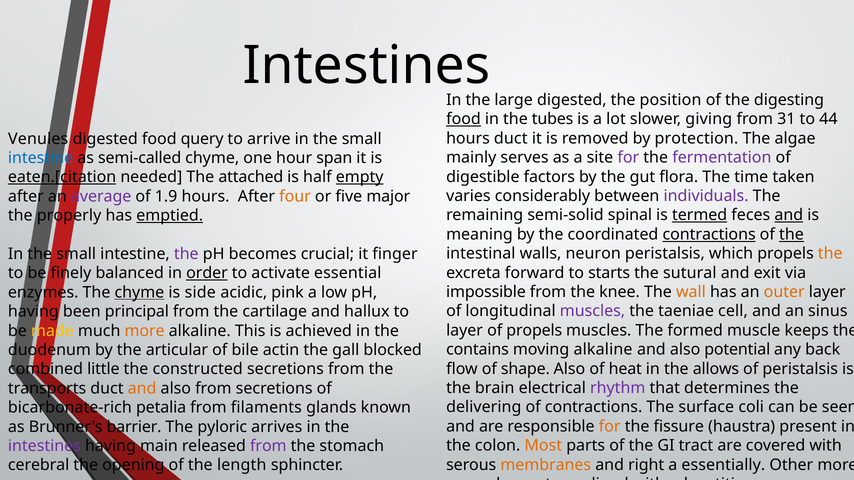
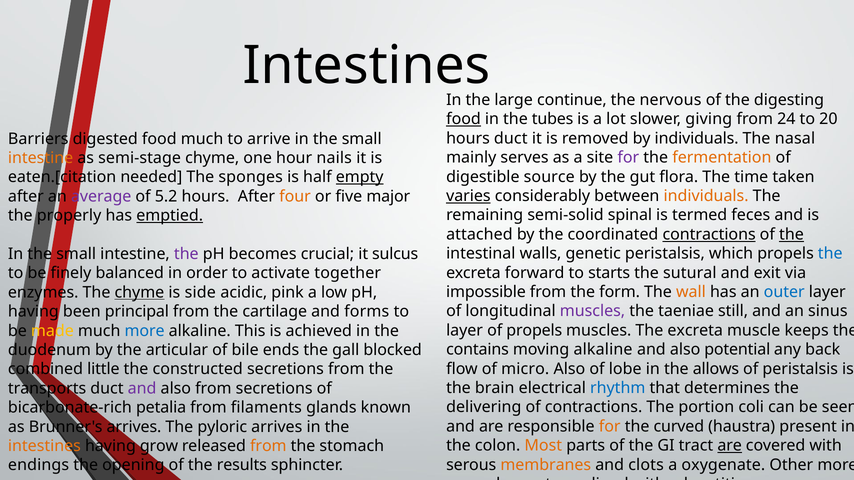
large digested: digested -> continue
position: position -> nervous
31: 31 -> 24
44: 44 -> 20
by protection: protection -> individuals
algae: algae -> nasal
Venules: Venules -> Barriers
food query: query -> much
fermentation colour: purple -> orange
intestine at (41, 158) colour: blue -> orange
semi-called: semi-called -> semi-stage
span: span -> nails
factors: factors -> source
eaten.[citation underline: present -> none
attached: attached -> sponges
varies underline: none -> present
individuals at (706, 196) colour: purple -> orange
1.9: 1.9 -> 5.2
termed underline: present -> none
and at (789, 215) underline: present -> none
meaning: meaning -> attached
neuron: neuron -> genetic
the at (830, 254) colour: orange -> blue
finger: finger -> sulcus
order underline: present -> none
essential: essential -> together
knee: knee -> form
outer colour: orange -> blue
cell: cell -> still
hallux: hallux -> forms
muscles The formed: formed -> excreta
more at (145, 331) colour: orange -> blue
actin: actin -> ends
shape: shape -> micro
heat: heat -> lobe
rhythm colour: purple -> blue
and at (142, 389) colour: orange -> purple
surface: surface -> portion
fissure: fissure -> curved
Brunner's barrier: barrier -> arrives
are at (730, 446) underline: none -> present
intestines at (44, 446) colour: purple -> orange
main: main -> grow
from at (268, 446) colour: purple -> orange
right: right -> clots
essentially: essentially -> oxygenate
cerebral: cerebral -> endings
length: length -> results
